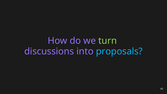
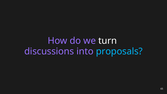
turn colour: light green -> white
